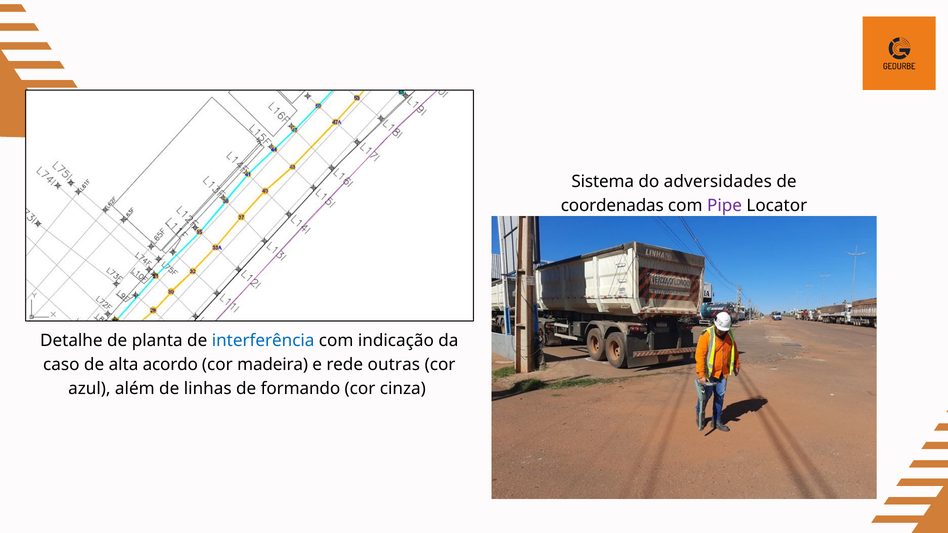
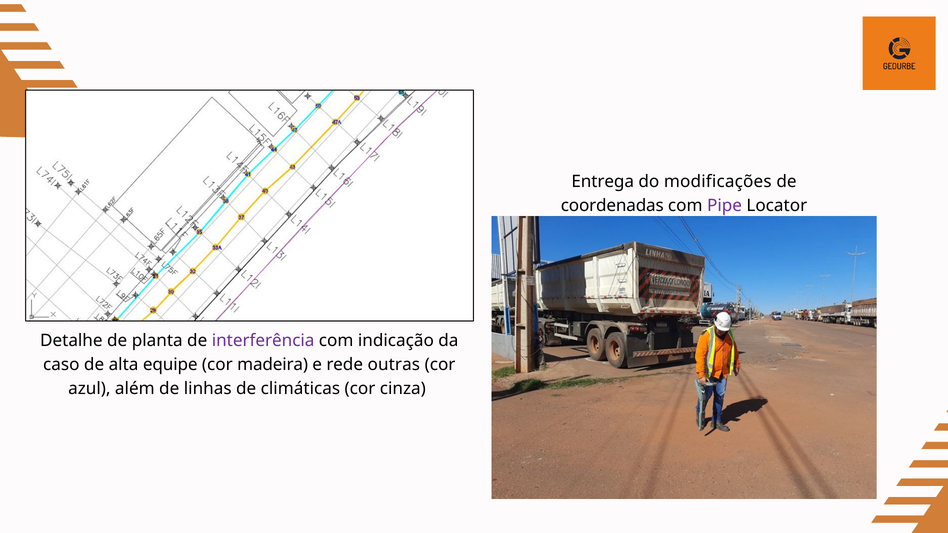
Sistema: Sistema -> Entrega
adversidades: adversidades -> modificações
interferência colour: blue -> purple
acordo: acordo -> equipe
formando: formando -> climáticas
